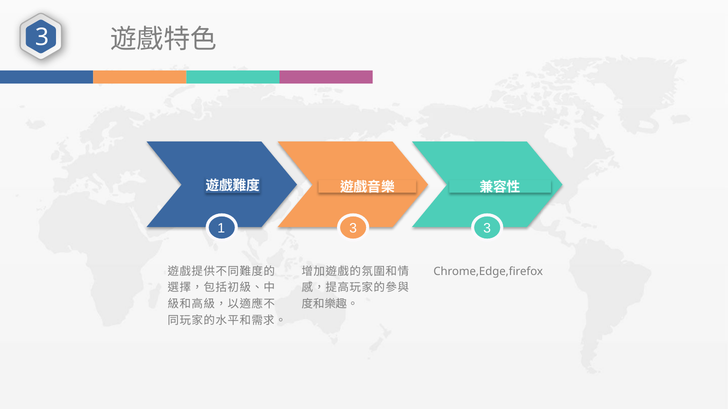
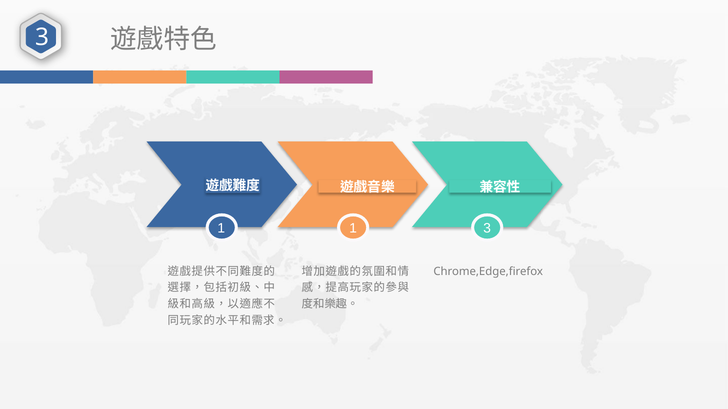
1 3: 3 -> 1
